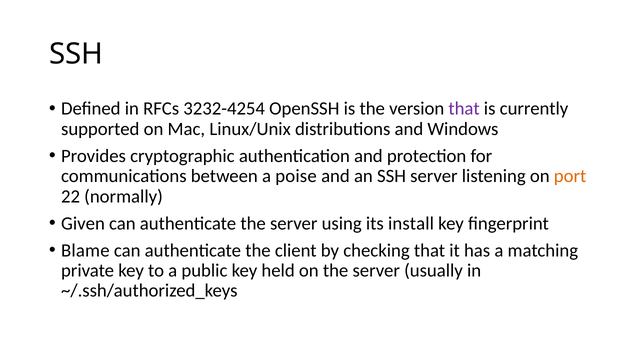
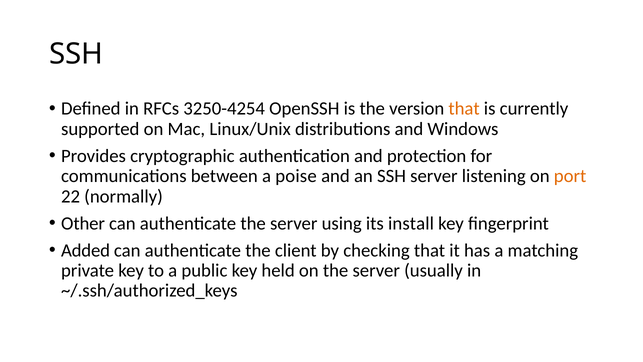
3232-4254: 3232-4254 -> 3250-4254
that at (464, 109) colour: purple -> orange
Given: Given -> Other
Blame: Blame -> Added
